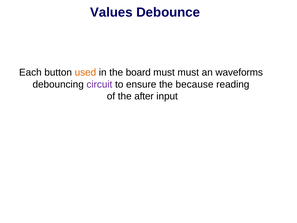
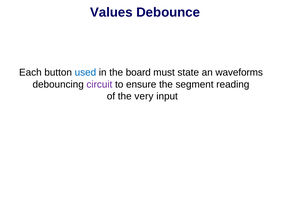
used colour: orange -> blue
must must: must -> state
because: because -> segment
after: after -> very
